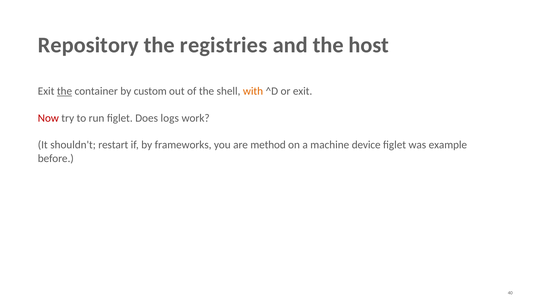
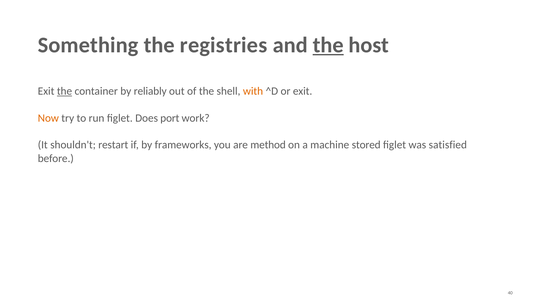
Repository: Repository -> Something
the at (328, 45) underline: none -> present
custom: custom -> reliably
Now colour: red -> orange
logs: logs -> port
device: device -> stored
example: example -> satisfied
